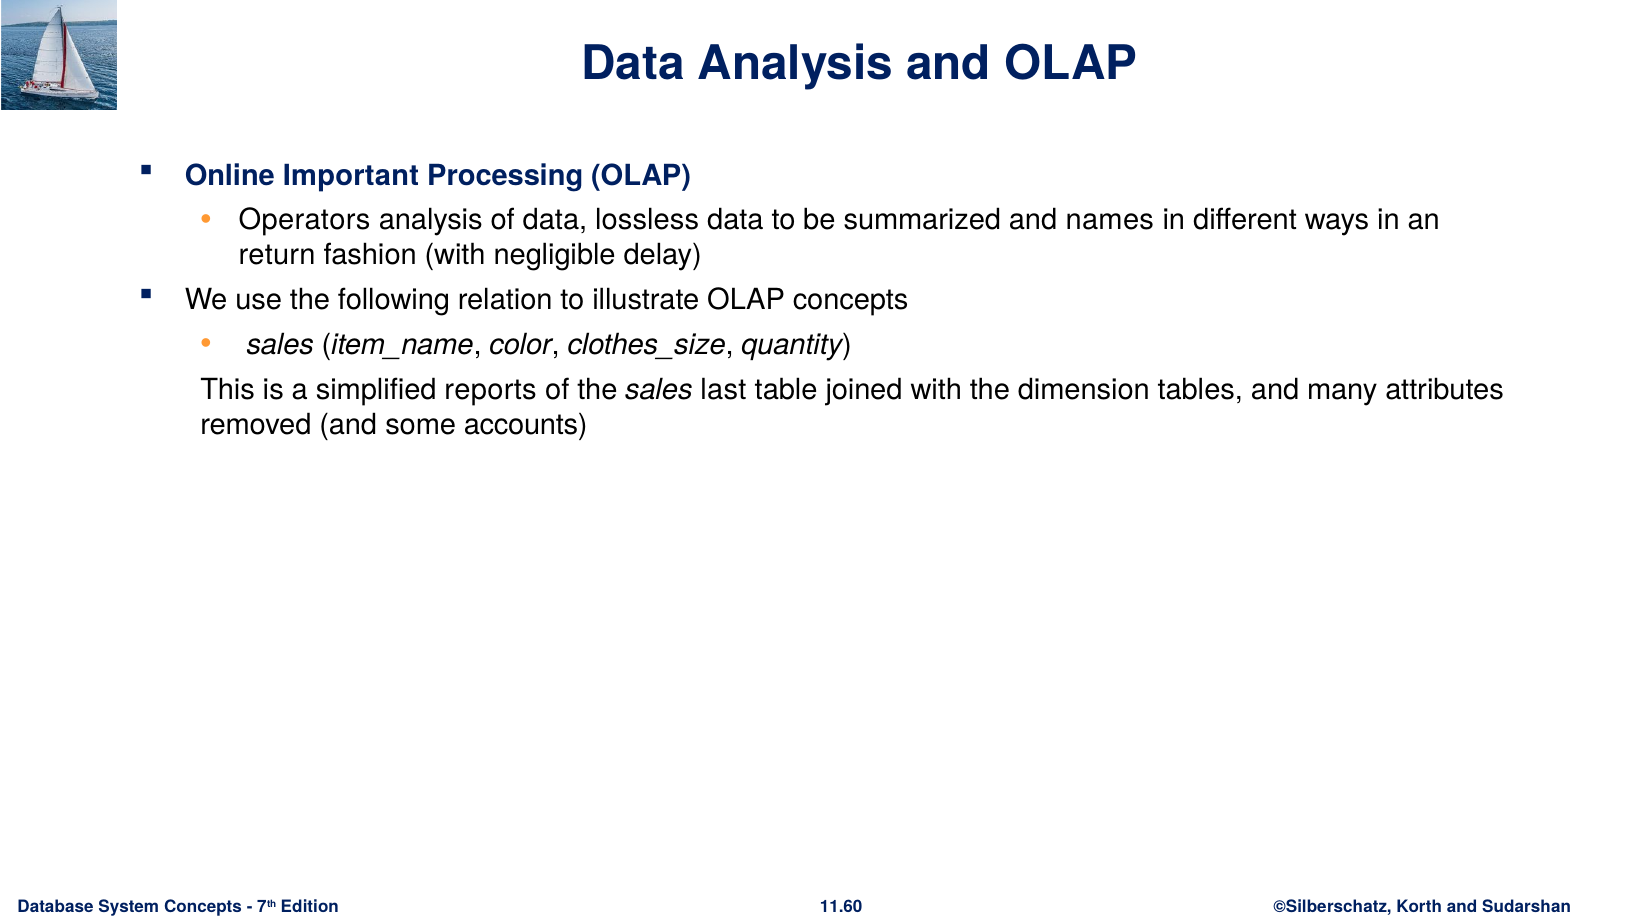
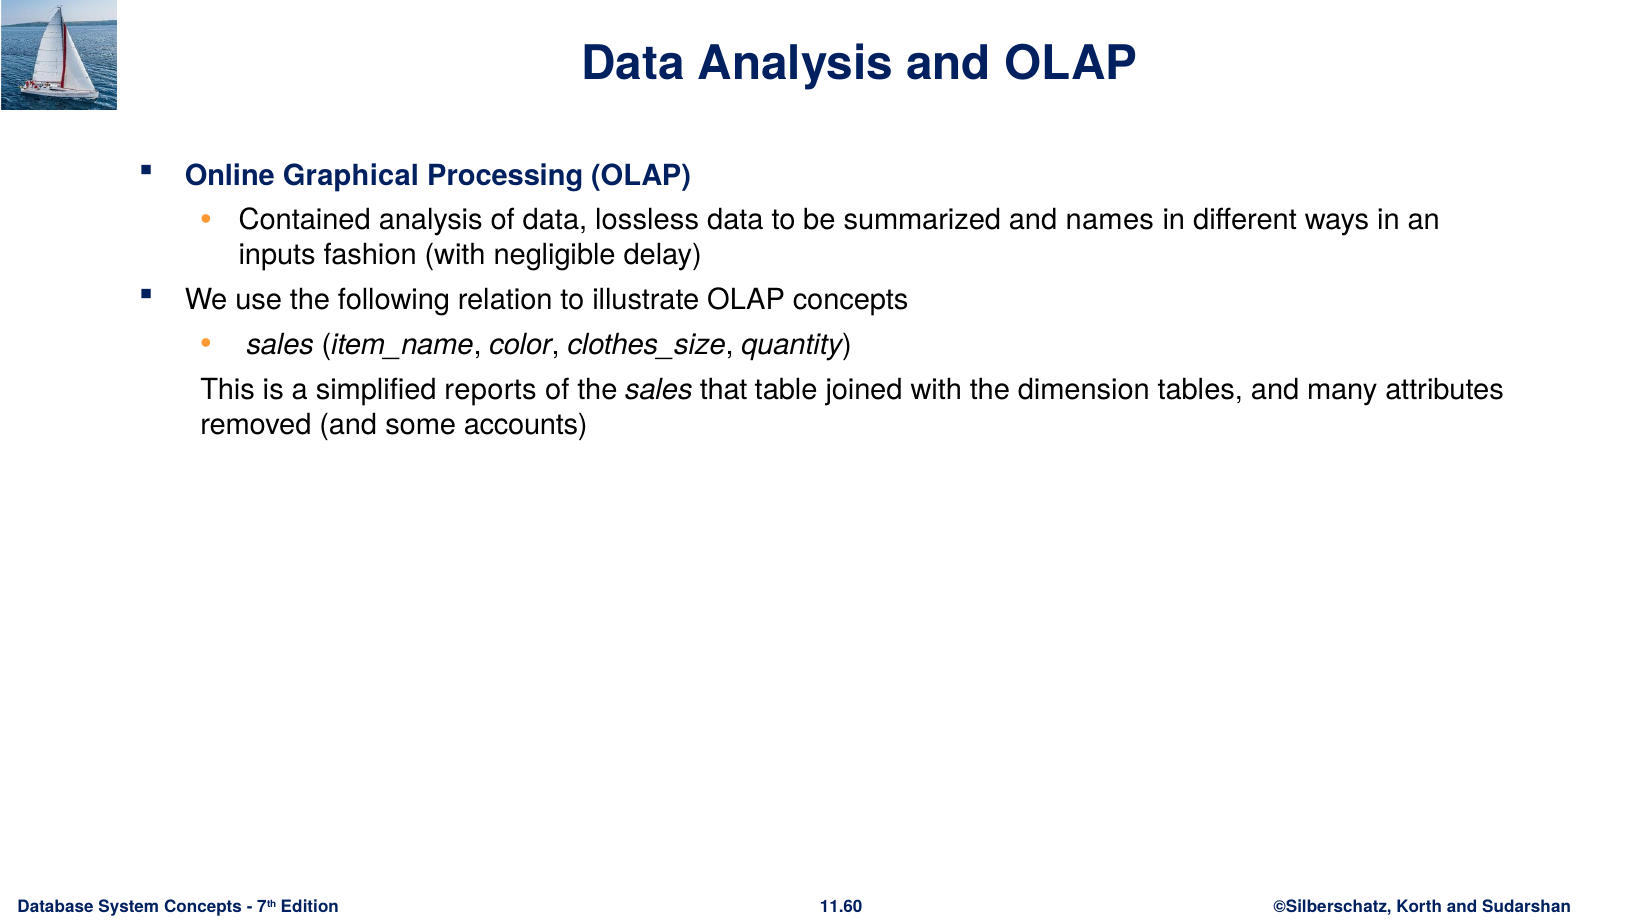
Important: Important -> Graphical
Operators: Operators -> Contained
return: return -> inputs
last: last -> that
